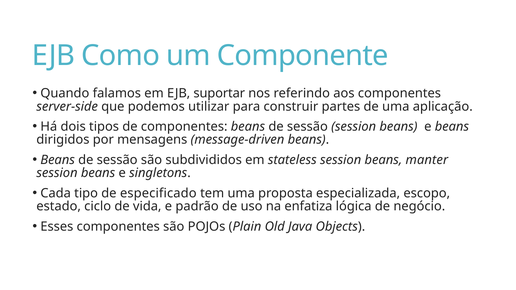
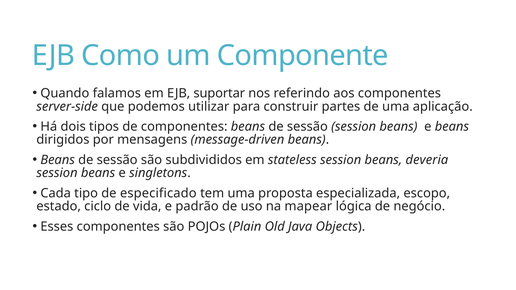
manter: manter -> deveria
enfatiza: enfatiza -> mapear
